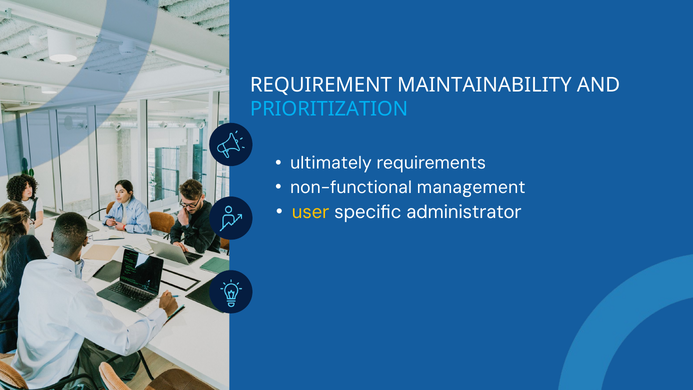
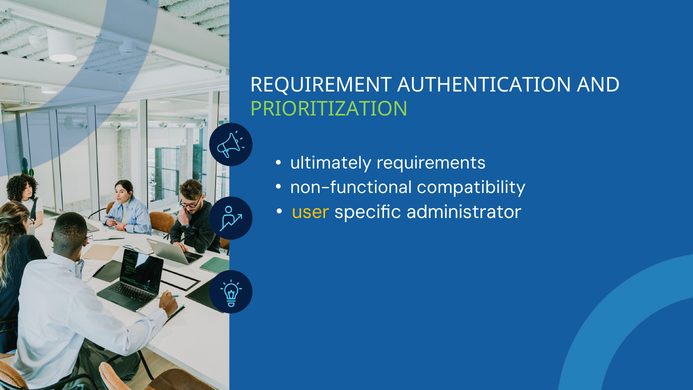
MAINTAINABILITY: MAINTAINABILITY -> AUTHENTICATION
PRIORITIZATION colour: light blue -> light green
management: management -> compatibility
